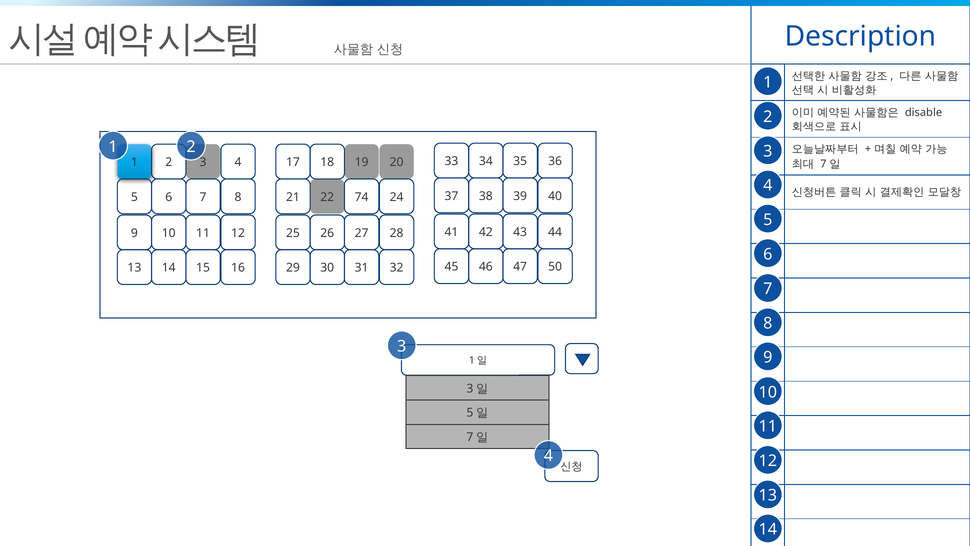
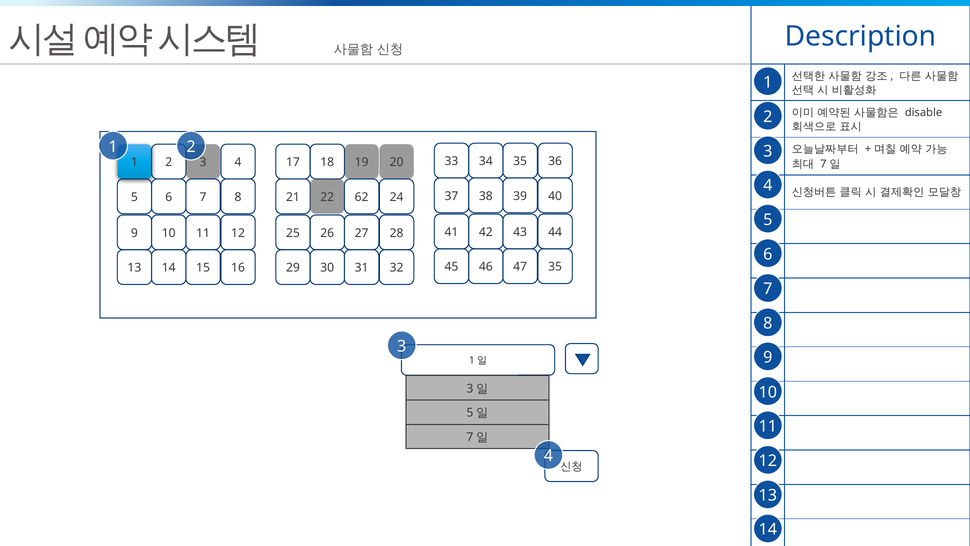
74: 74 -> 62
47 50: 50 -> 35
